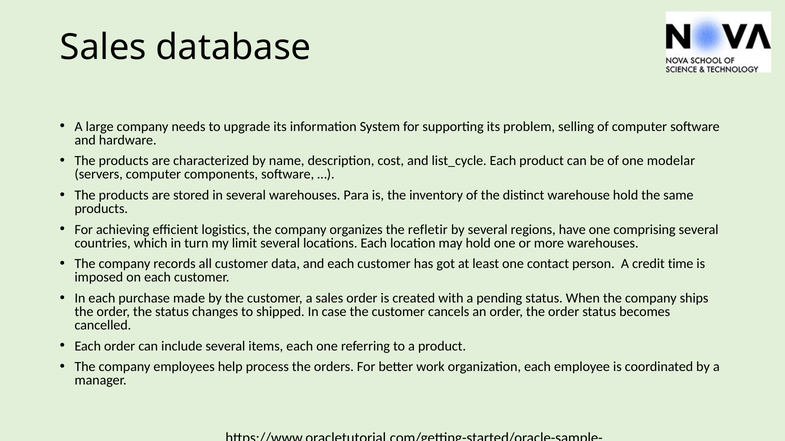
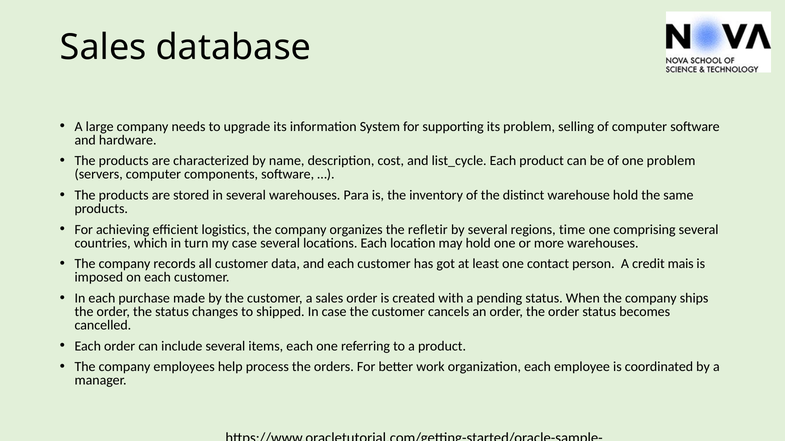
one modelar: modelar -> problem
have: have -> time
my limit: limit -> case
time: time -> mais
